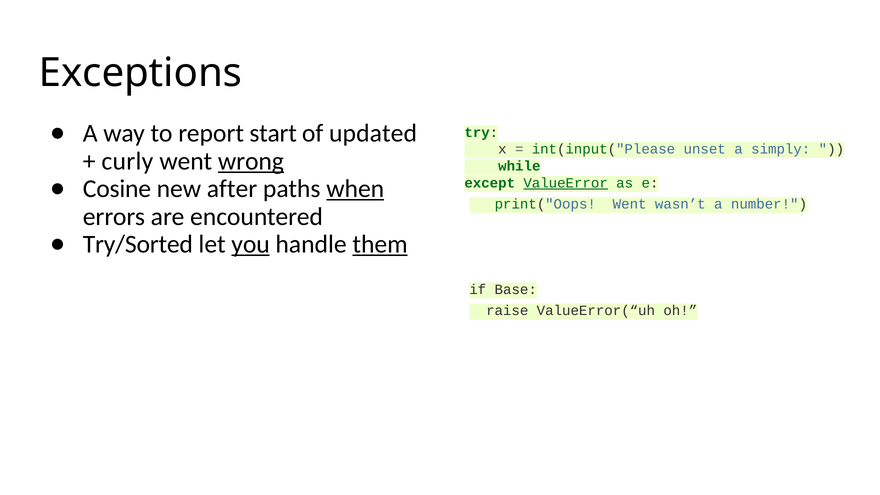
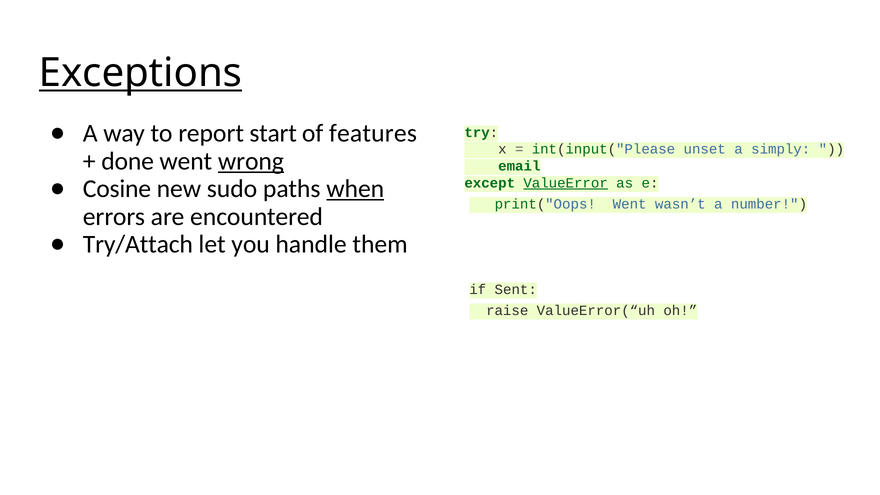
Exceptions underline: none -> present
updated: updated -> features
curly: curly -> done
while: while -> email
after: after -> sudo
Try/Sorted: Try/Sorted -> Try/Attach
you underline: present -> none
them underline: present -> none
Base: Base -> Sent
